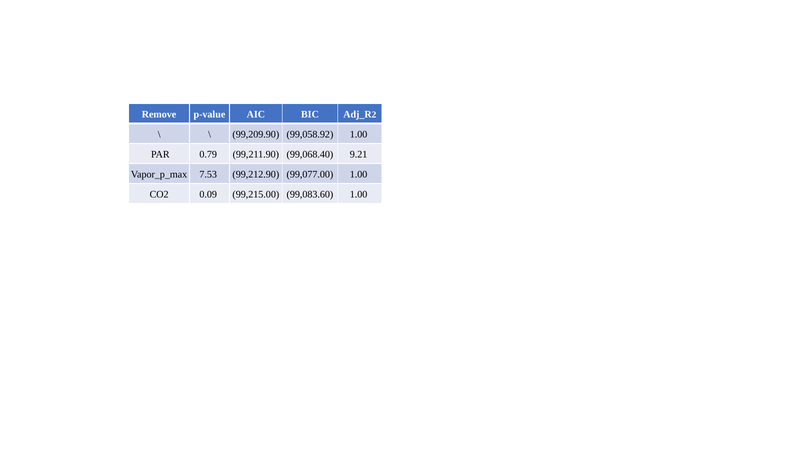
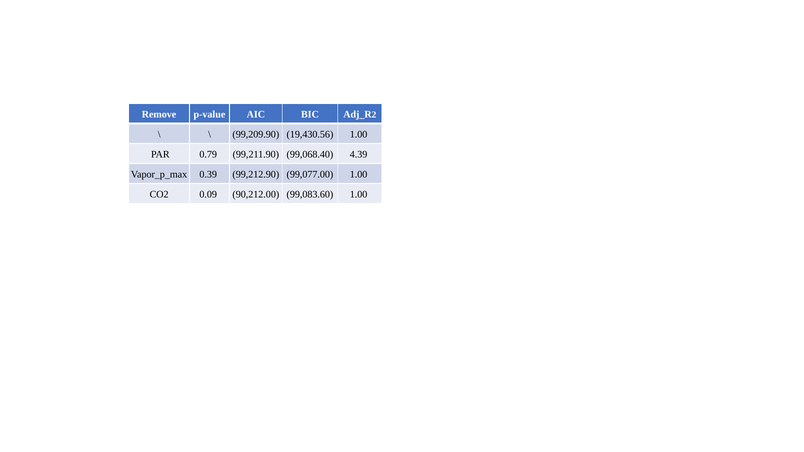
99,058.92: 99,058.92 -> 19,430.56
9.21: 9.21 -> 4.39
7.53: 7.53 -> 0.39
99,215.00: 99,215.00 -> 90,212.00
